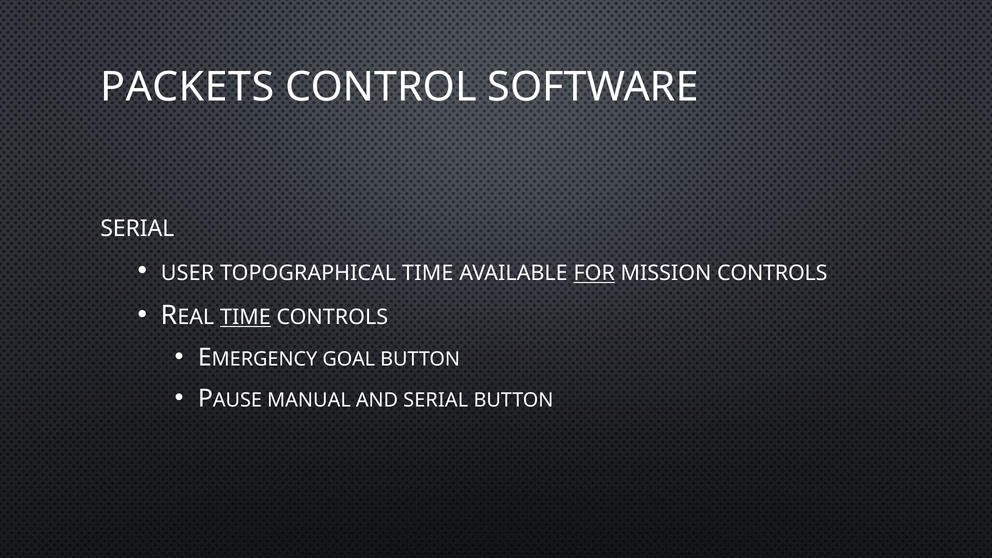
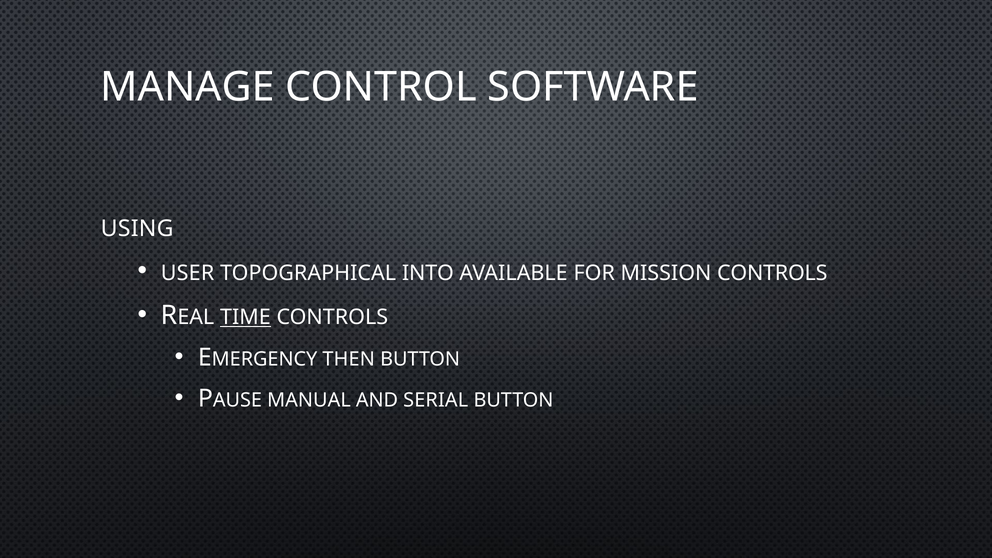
PACKETS: PACKETS -> MANAGE
SERIAL at (137, 228): SERIAL -> USING
TOPOGRAPHICAL TIME: TIME -> INTO
FOR underline: present -> none
GOAL: GOAL -> THEN
